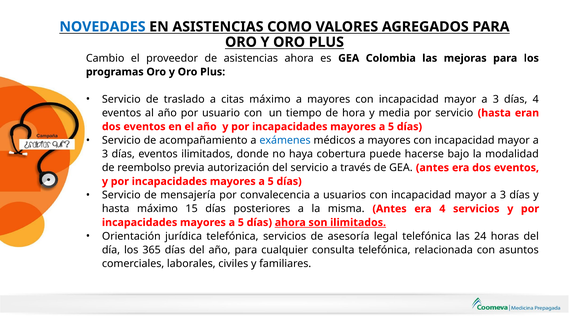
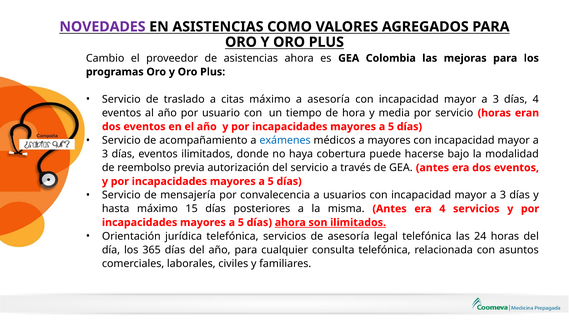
NOVEDADES colour: blue -> purple
mayores at (329, 99): mayores -> asesoría
servicio hasta: hasta -> horas
